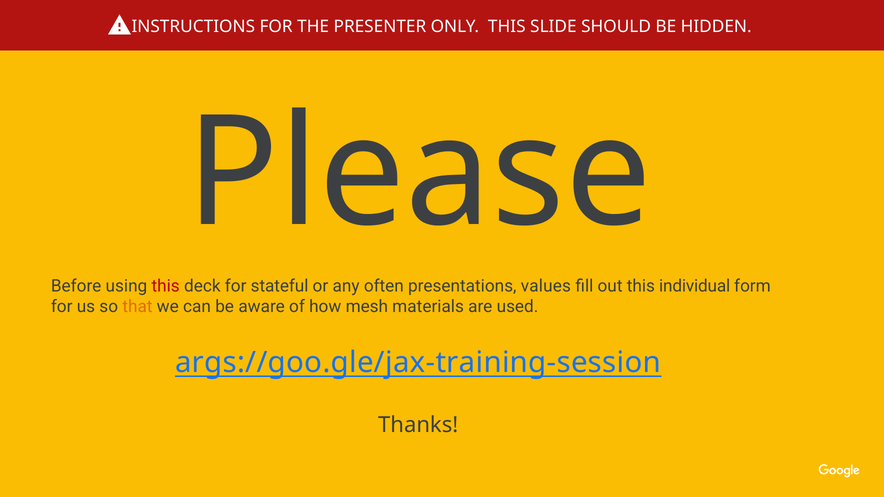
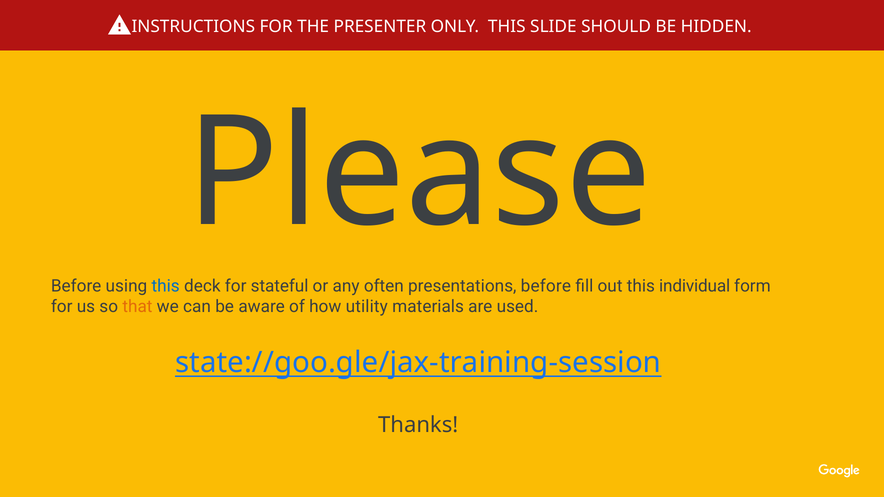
this at (166, 286) colour: red -> blue
presentations values: values -> before
mesh: mesh -> utility
args://goo.gle/jax-training-session: args://goo.gle/jax-training-session -> state://goo.gle/jax-training-session
